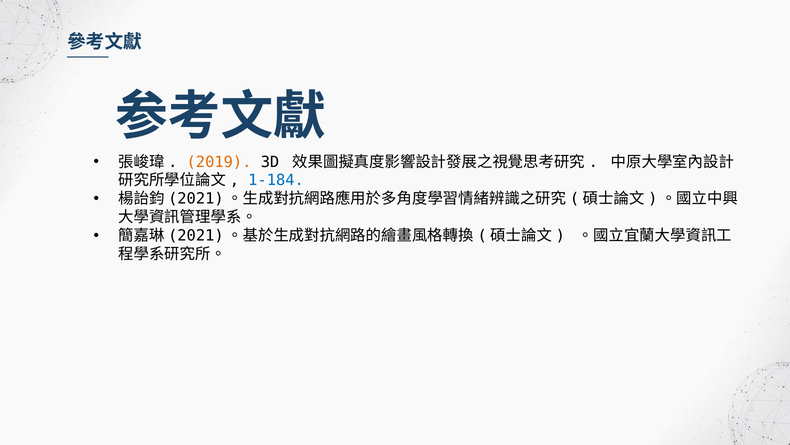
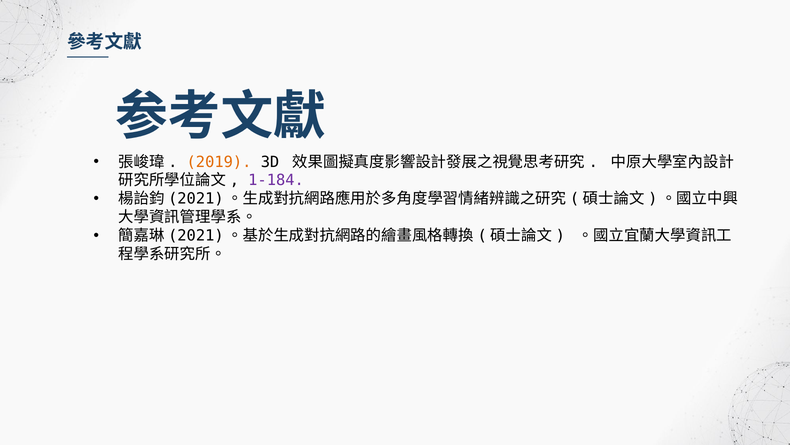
1-184 colour: blue -> purple
